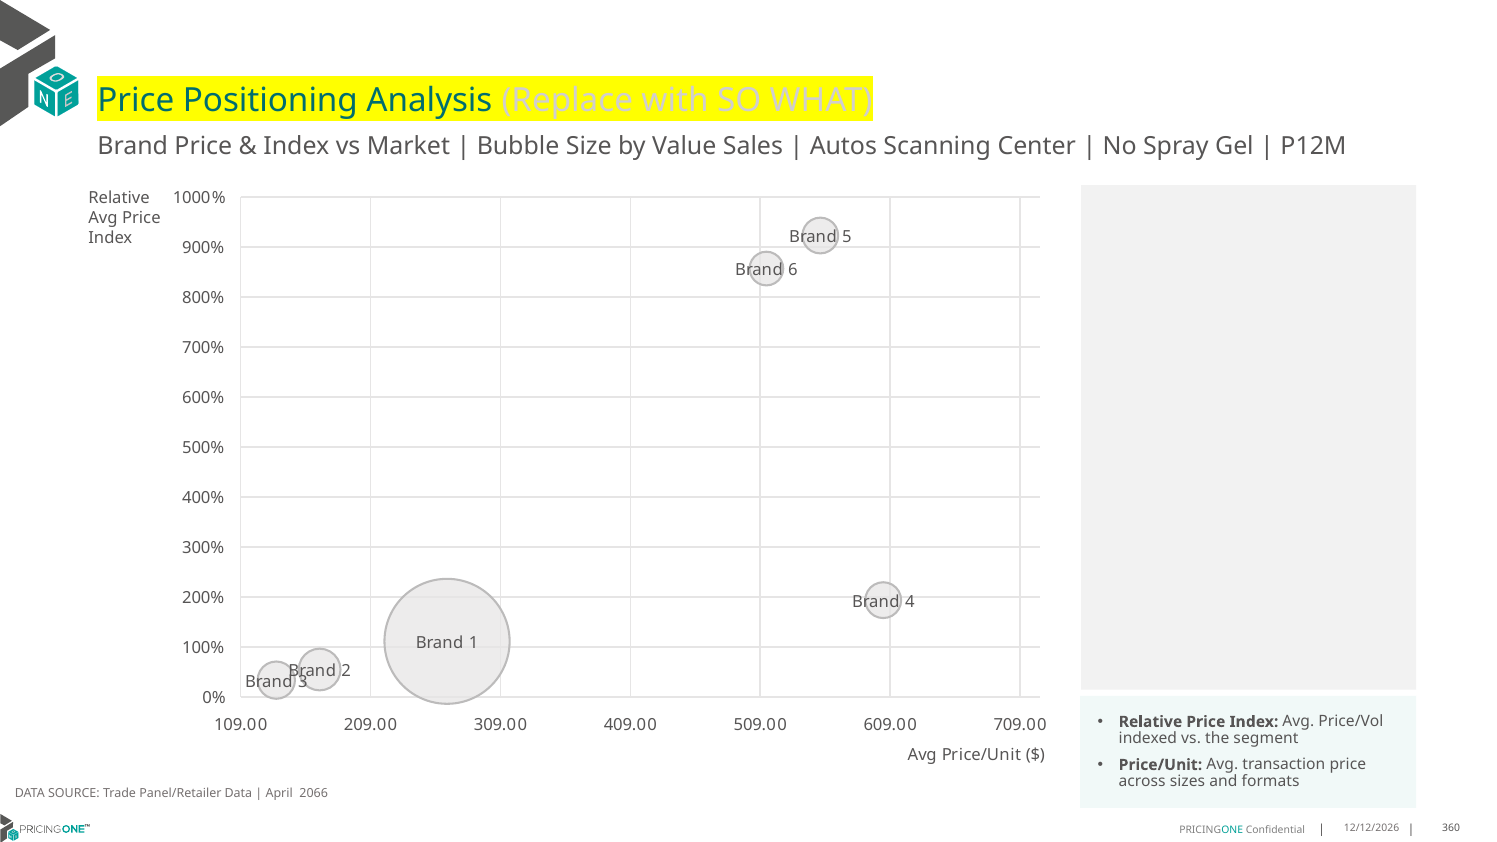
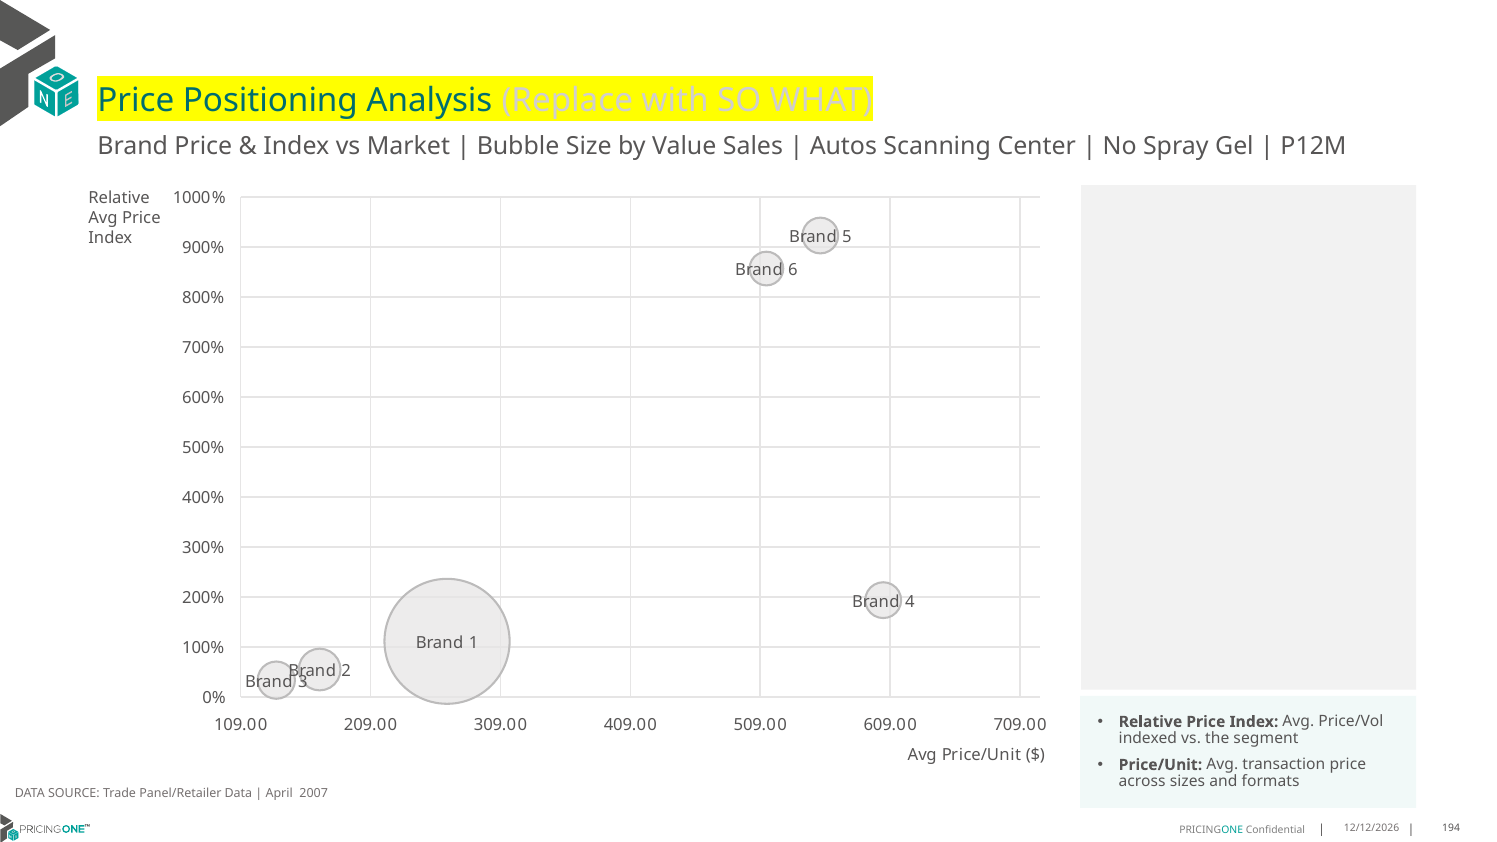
2066: 2066 -> 2007
360: 360 -> 194
